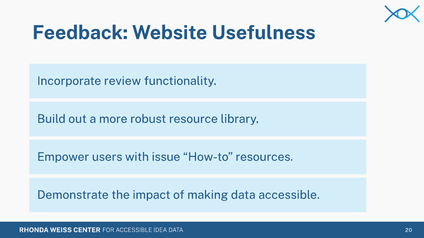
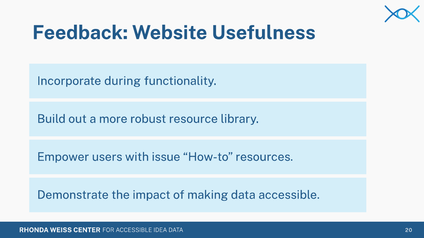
review: review -> during
